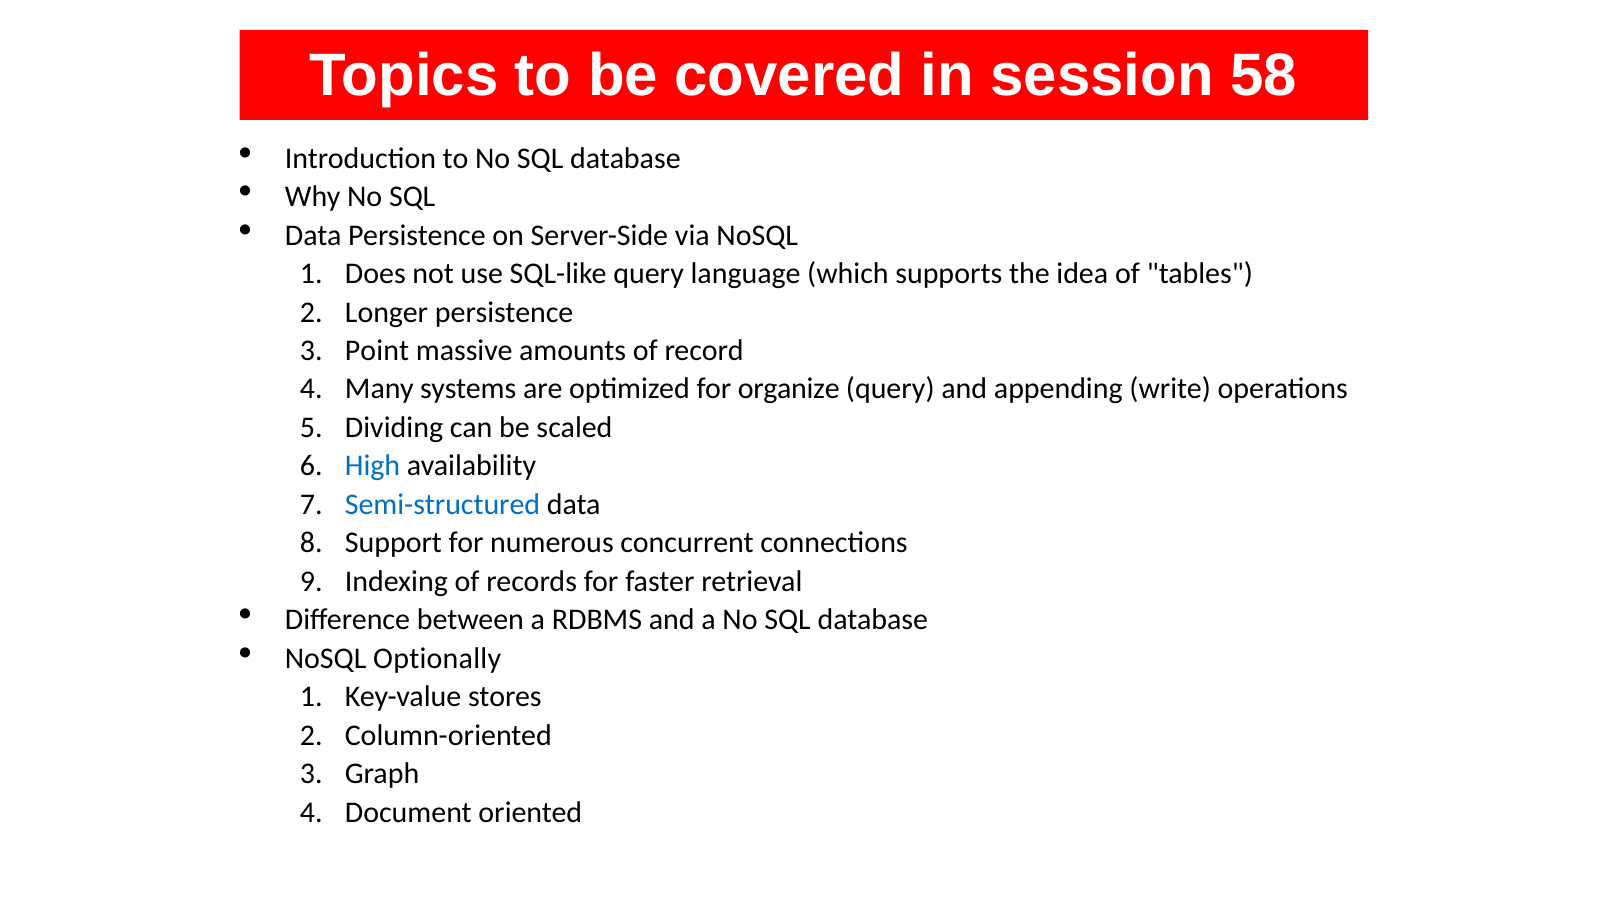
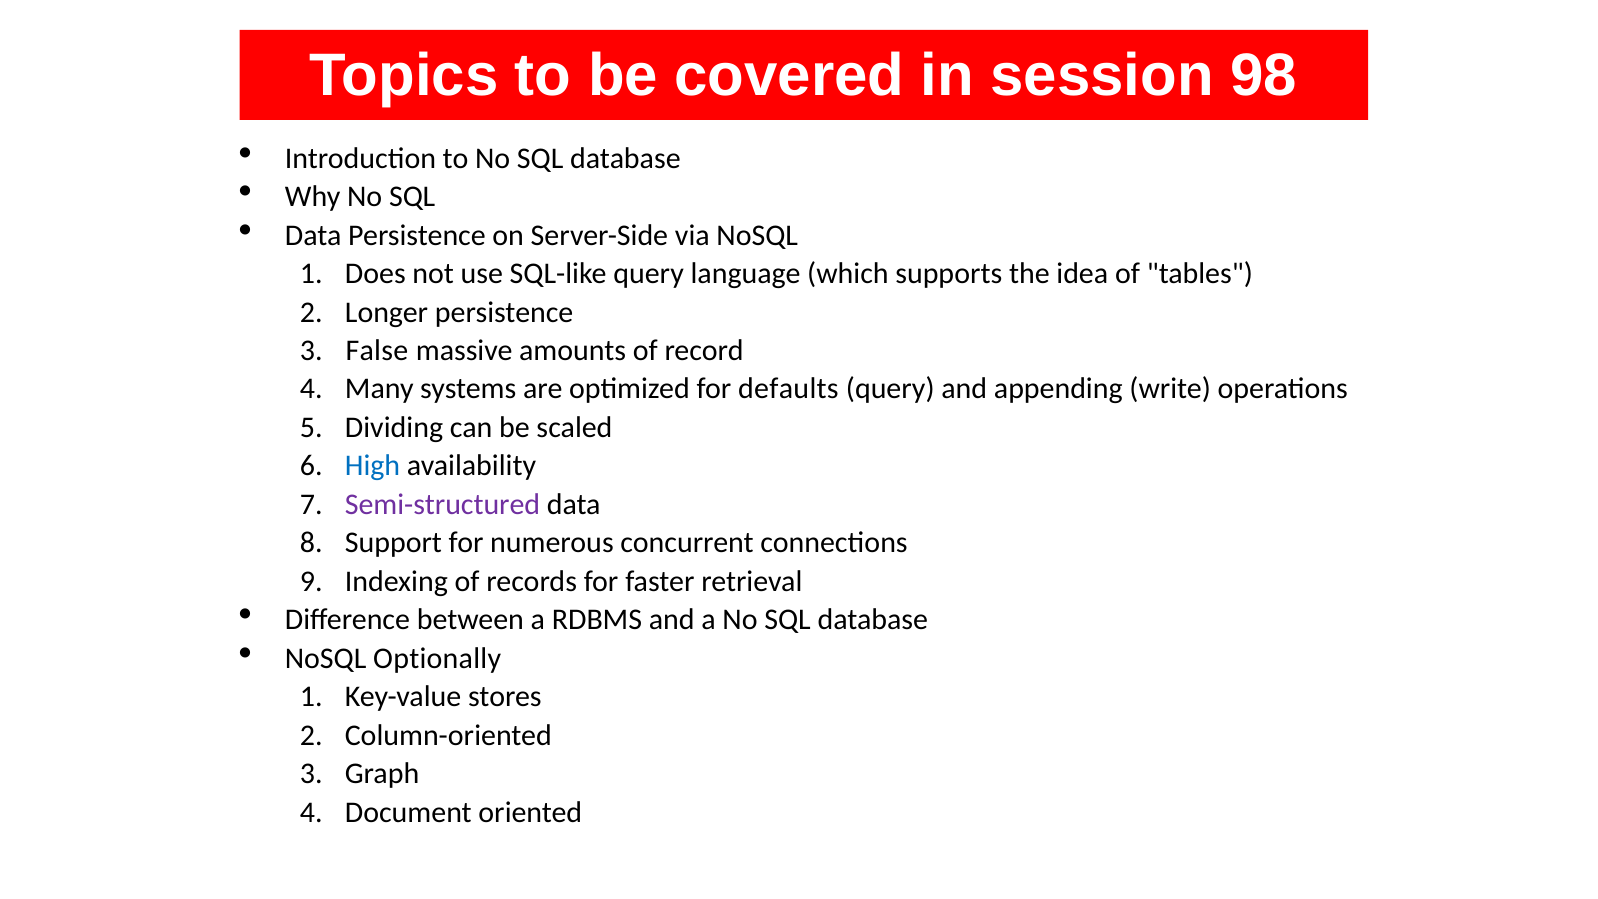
58: 58 -> 98
Point: Point -> False
organize: organize -> defaults
Semi-structured colour: blue -> purple
